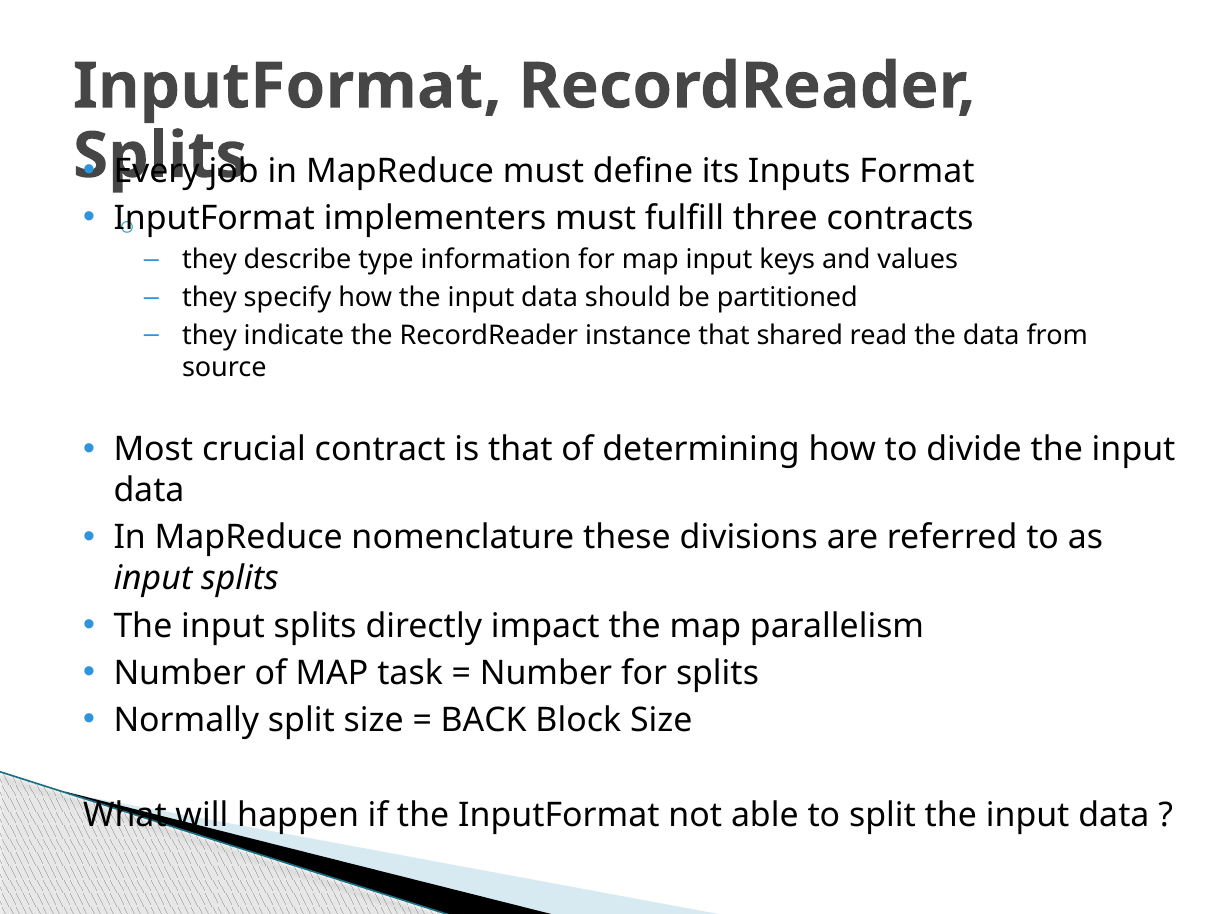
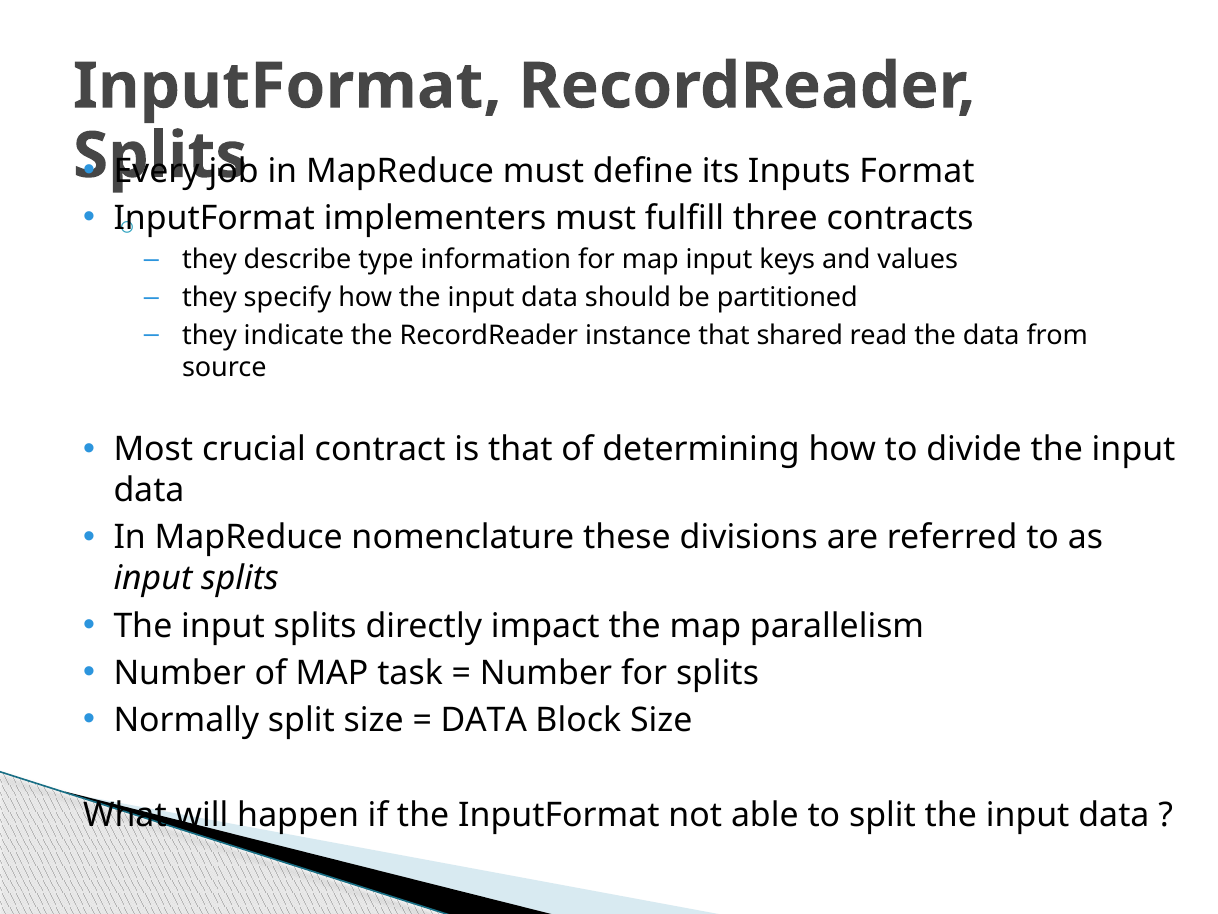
BACK at (484, 720): BACK -> DATA
